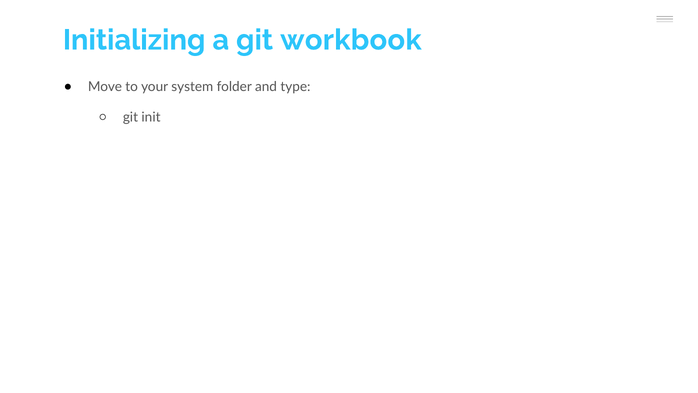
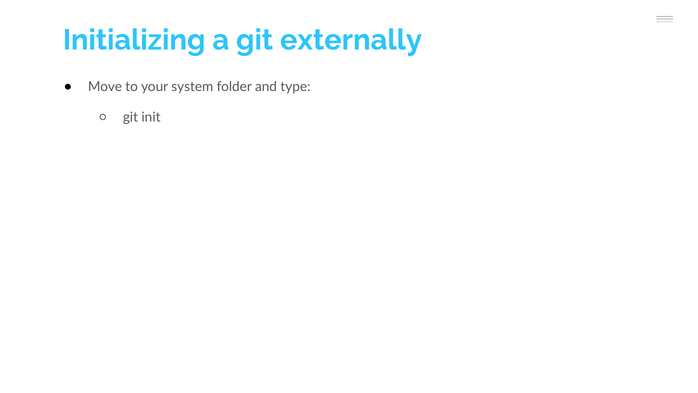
workbook: workbook -> externally
